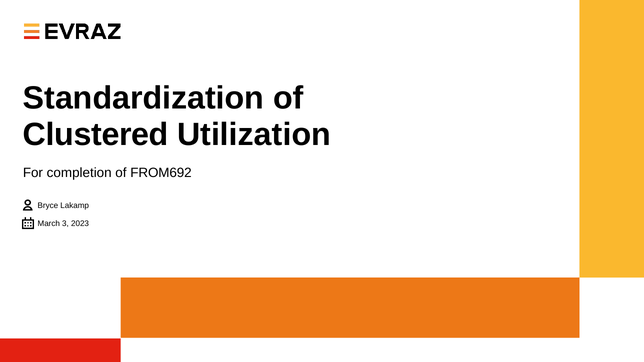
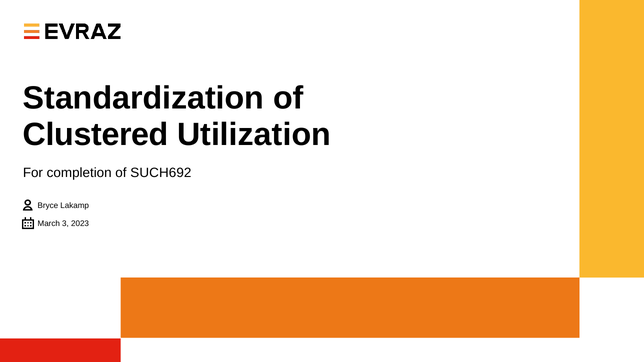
FROM692: FROM692 -> SUCH692
